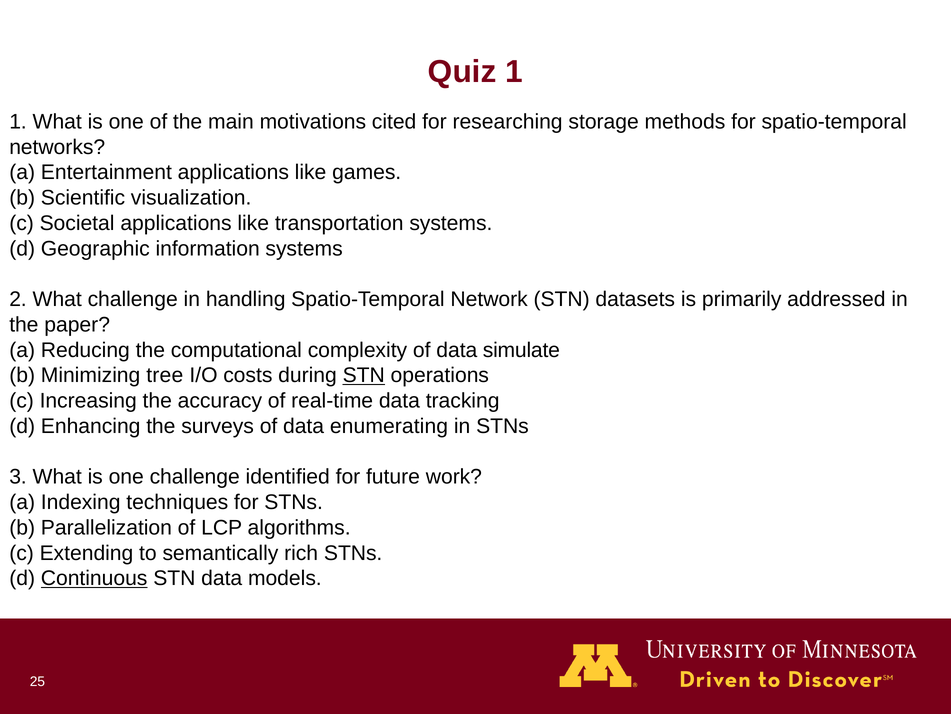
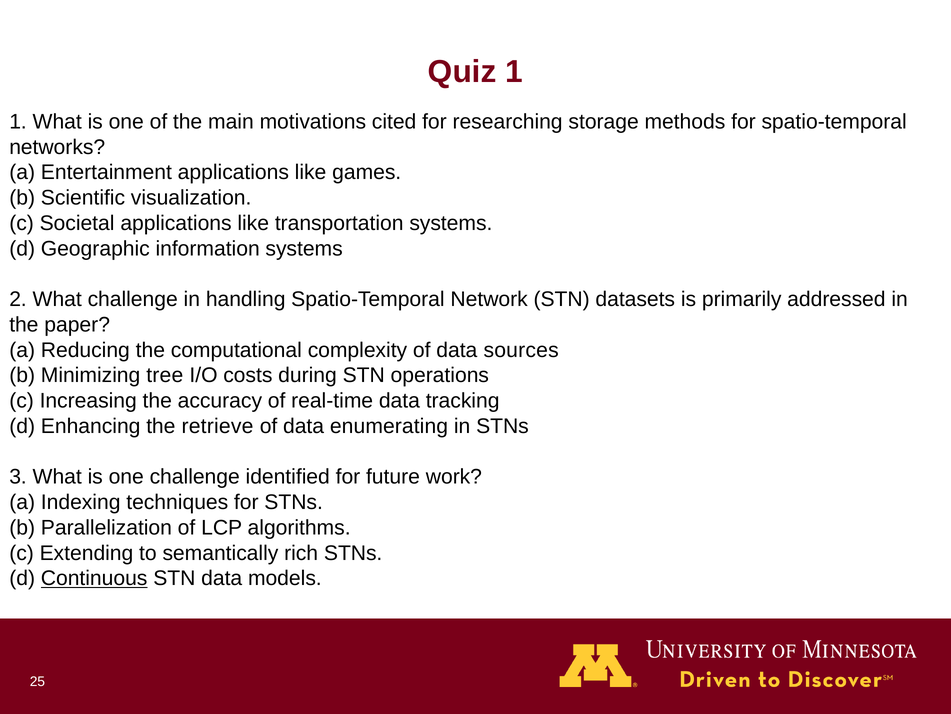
simulate: simulate -> sources
STN at (364, 375) underline: present -> none
surveys: surveys -> retrieve
